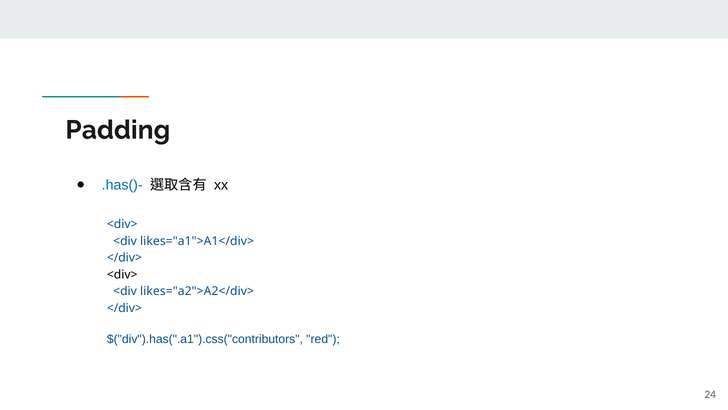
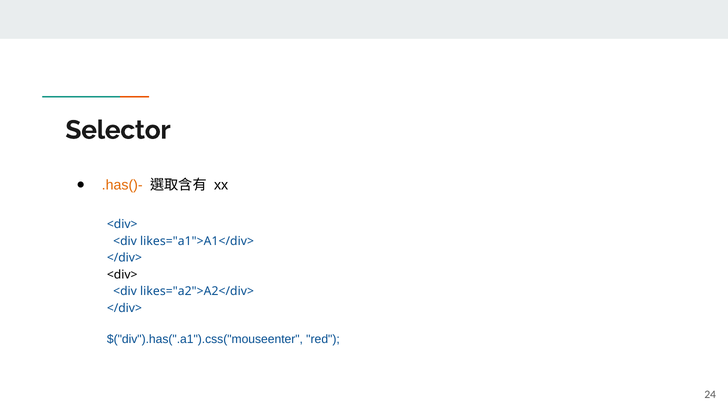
Padding: Padding -> Selector
.has()- colour: blue -> orange
$("div").has(".a1").css("contributors: $("div").has(".a1").css("contributors -> $("div").has(".a1").css("mouseenter
